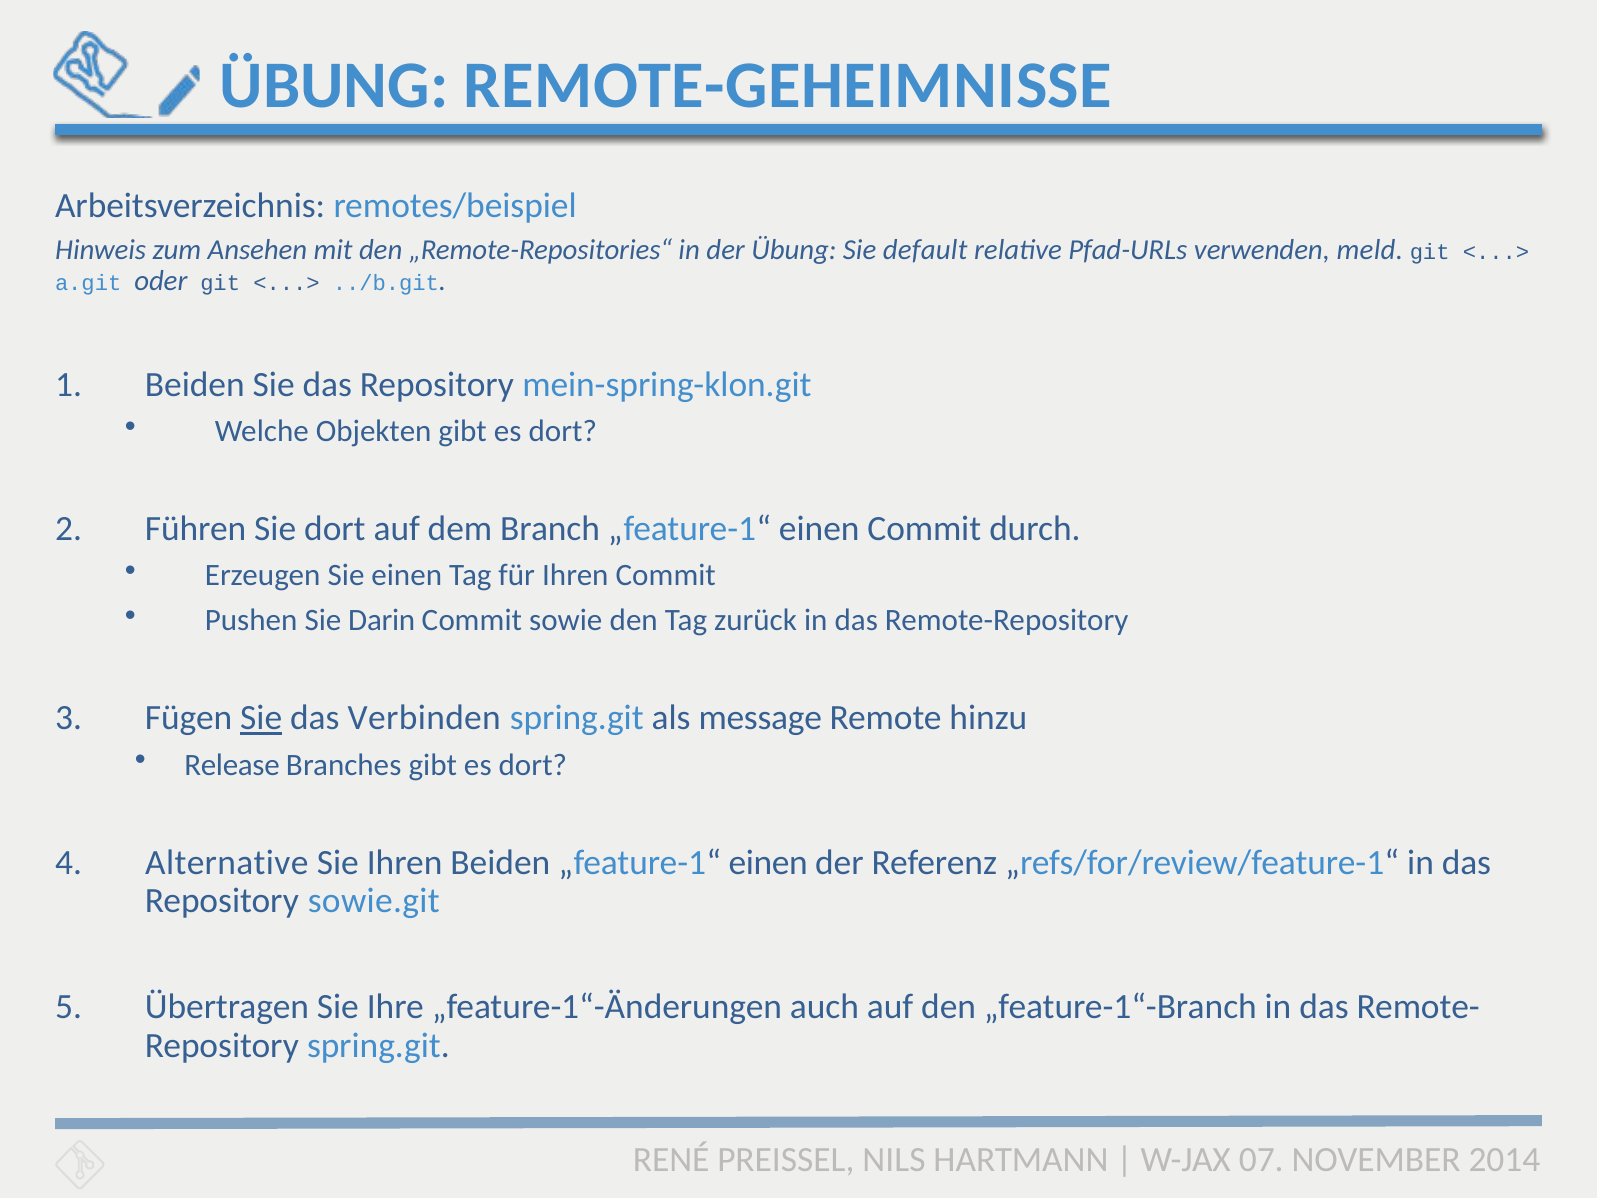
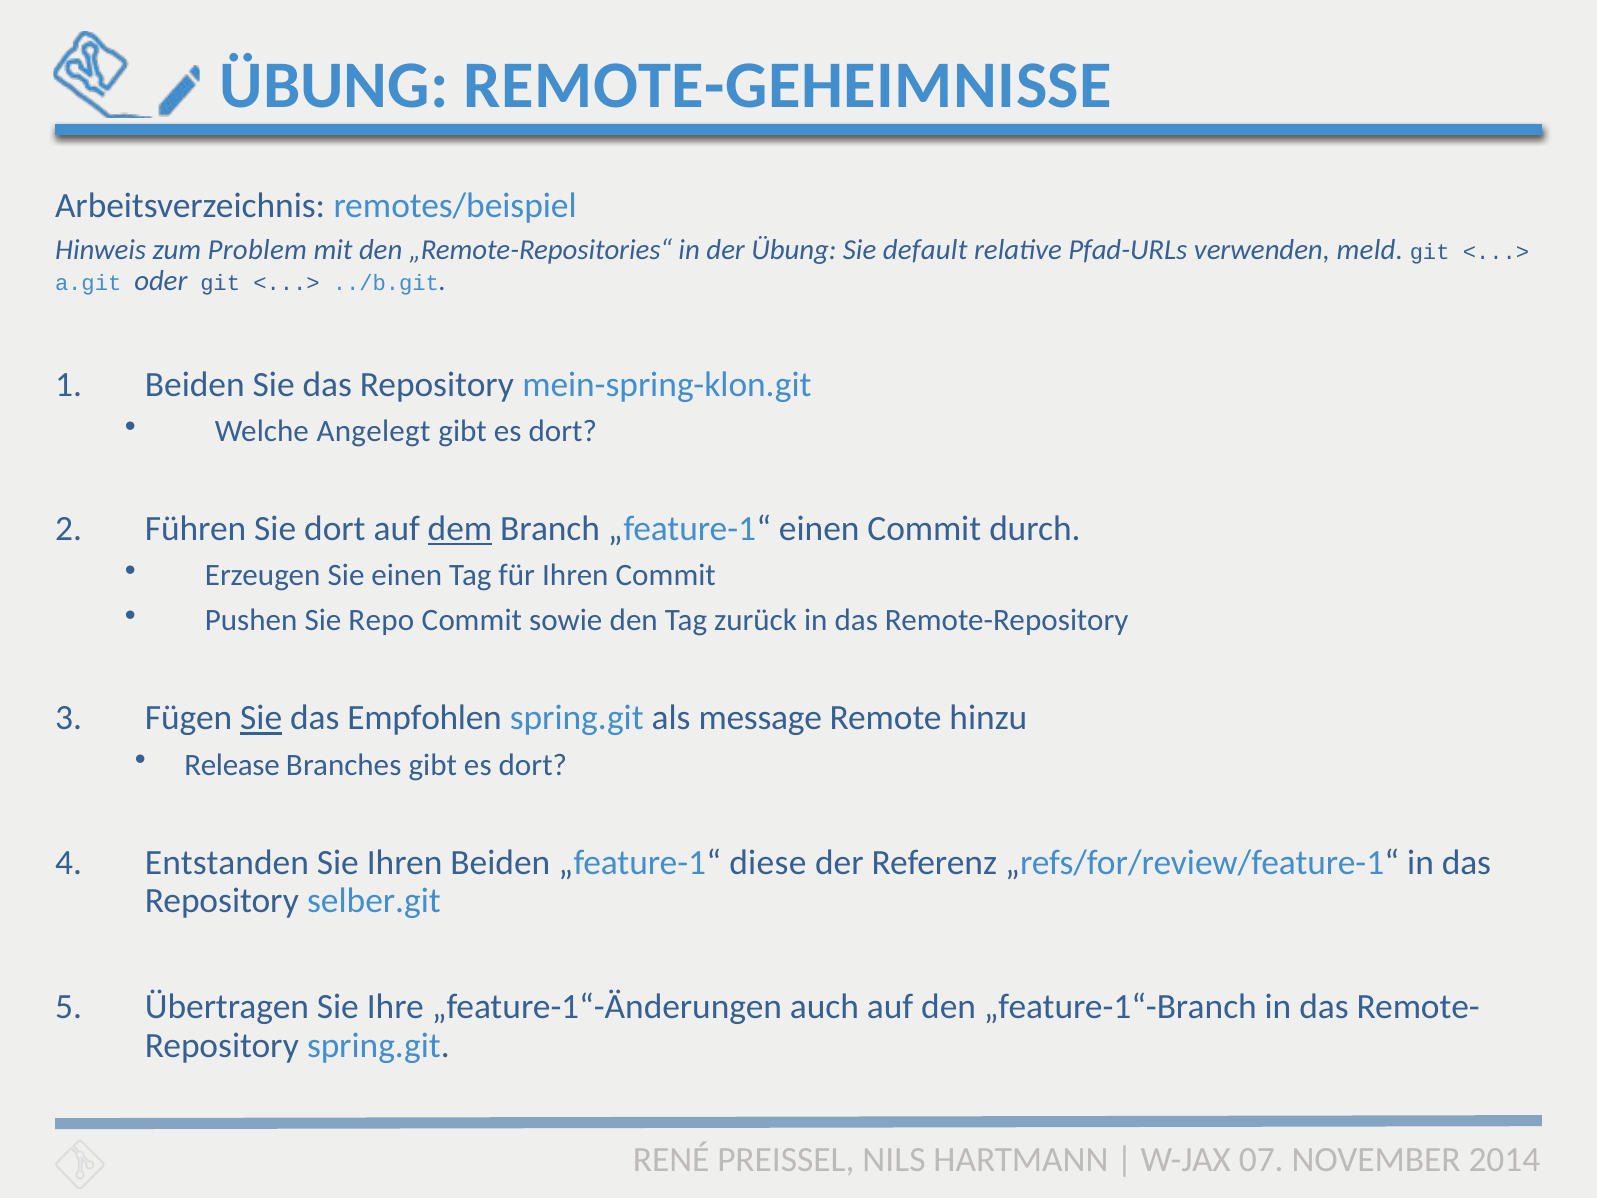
Ansehen: Ansehen -> Problem
Objekten: Objekten -> Angelegt
dem underline: none -> present
Darin: Darin -> Repo
Verbinden: Verbinden -> Empfohlen
Alternative: Alternative -> Entstanden
einen at (768, 862): einen -> diese
sowie.git: sowie.git -> selber.git
